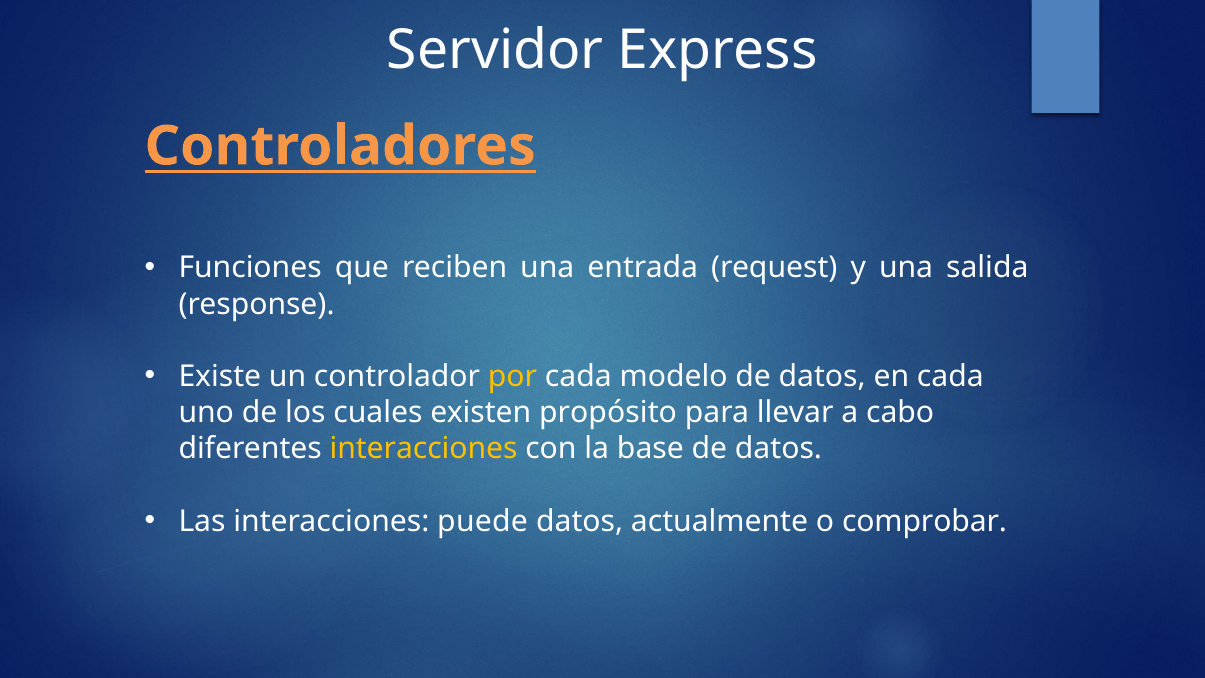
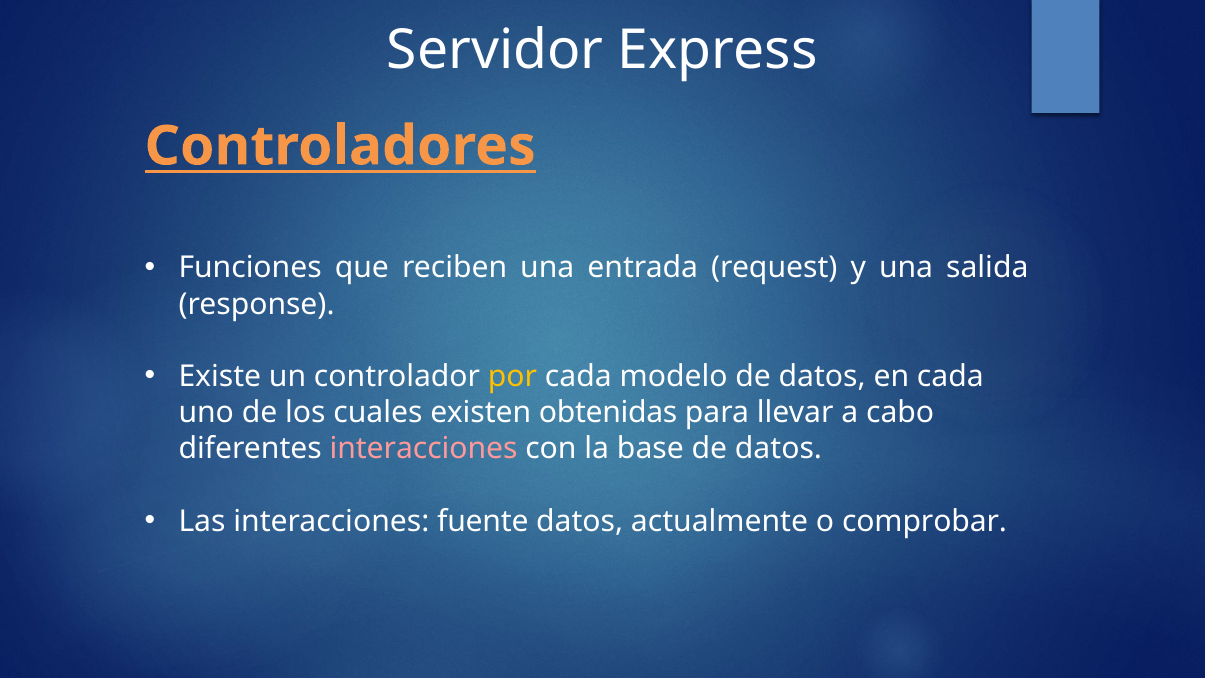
propósito: propósito -> obtenidas
interacciones at (424, 449) colour: yellow -> pink
puede: puede -> fuente
